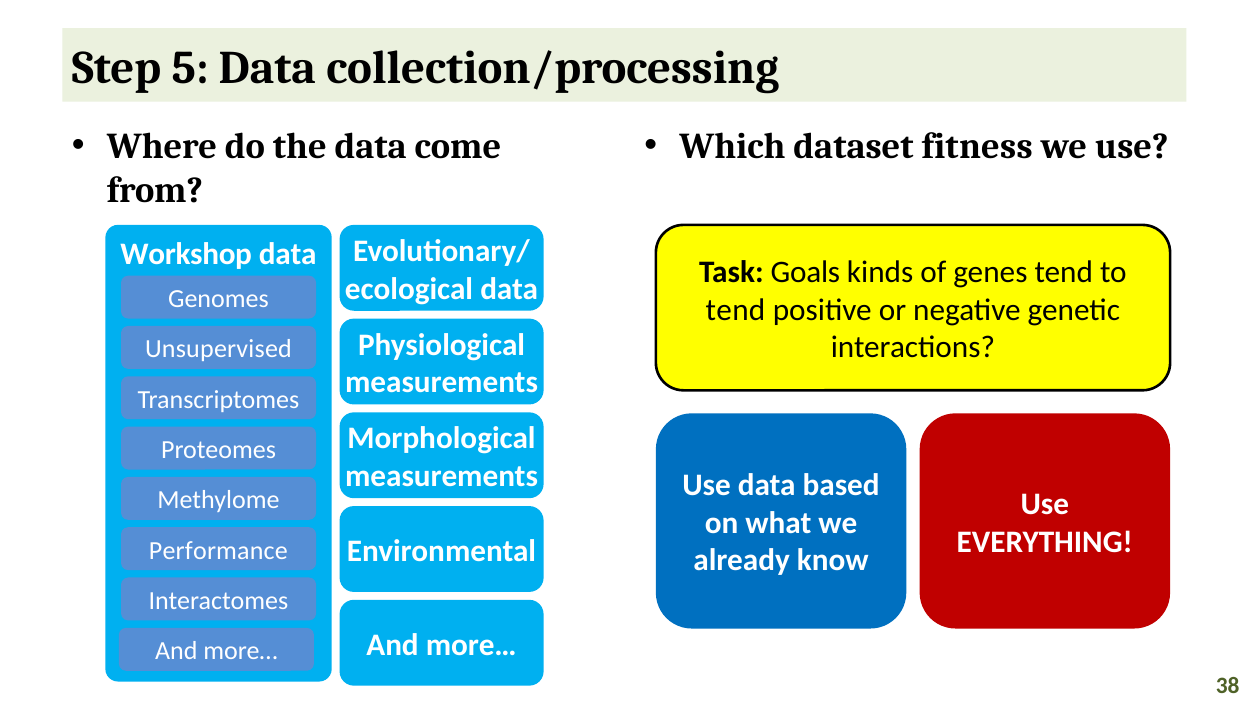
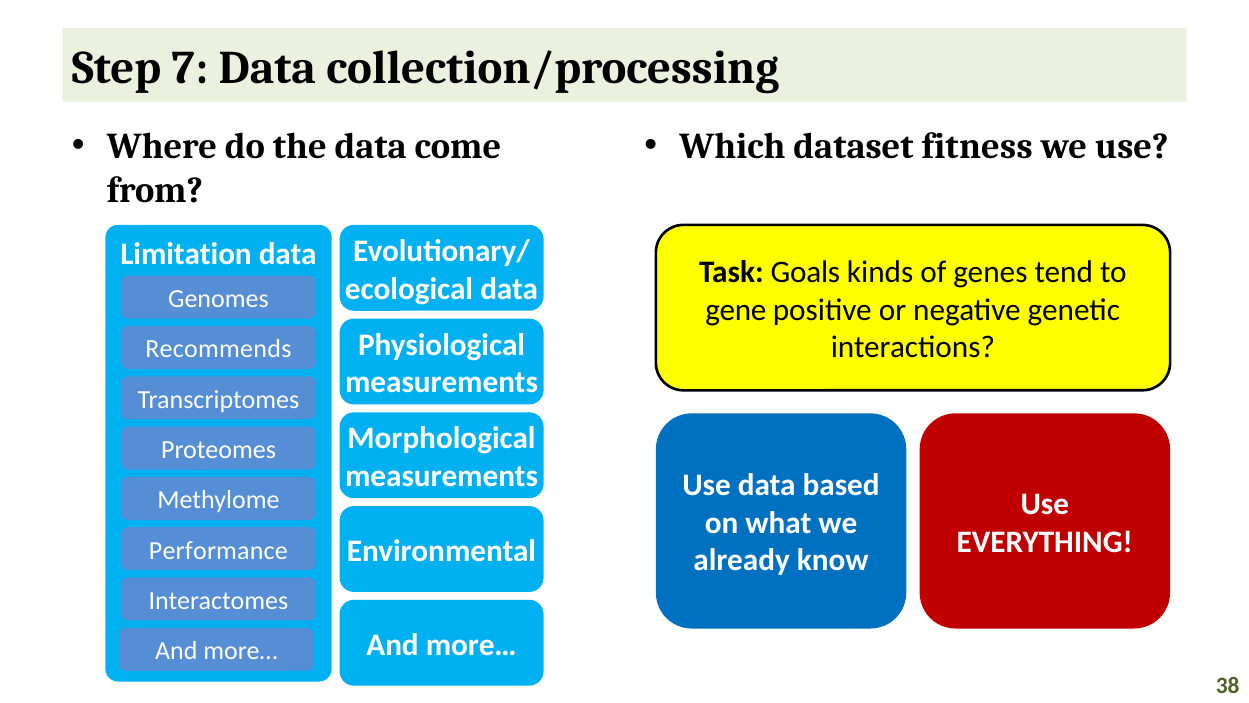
5: 5 -> 7
Workshop: Workshop -> Limitation
tend at (736, 310): tend -> gene
Unsupervised: Unsupervised -> Recommends
